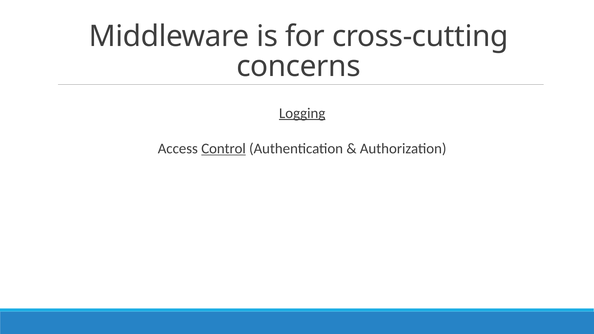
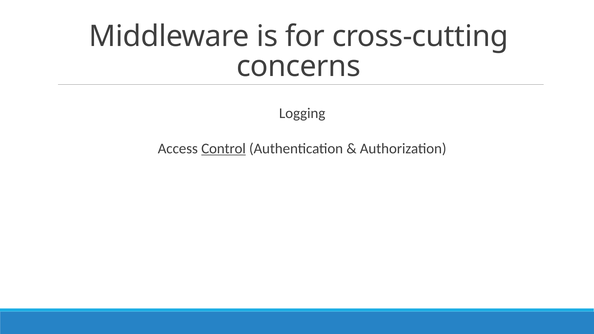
Logging underline: present -> none
